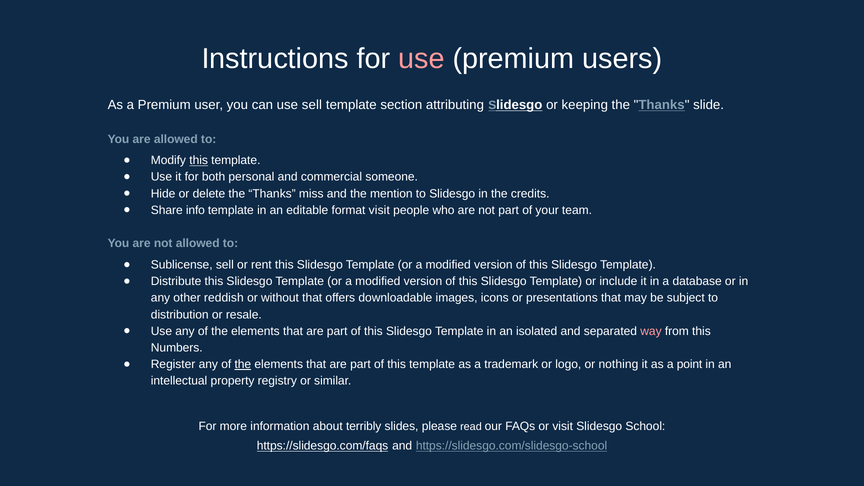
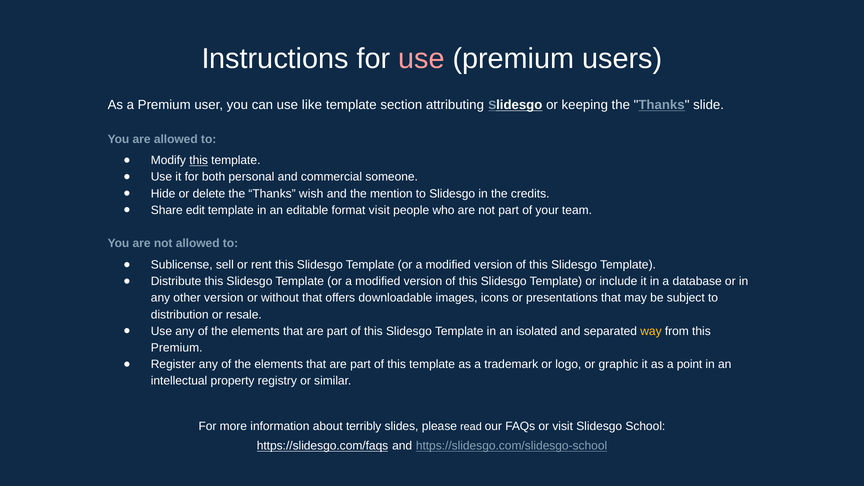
use sell: sell -> like
miss: miss -> wish
info: info -> edit
other reddish: reddish -> version
way colour: pink -> yellow
Numbers at (177, 348): Numbers -> Premium
the at (243, 364) underline: present -> none
nothing: nothing -> graphic
